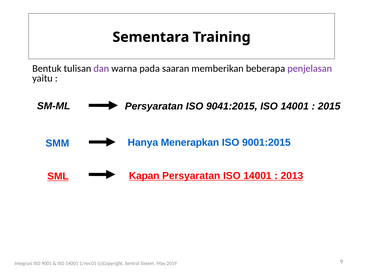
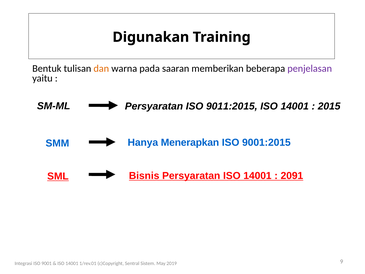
Sementara: Sementara -> Digunakan
dan colour: purple -> orange
9041:2015: 9041:2015 -> 9011:2015
Kapan: Kapan -> Bisnis
2013: 2013 -> 2091
